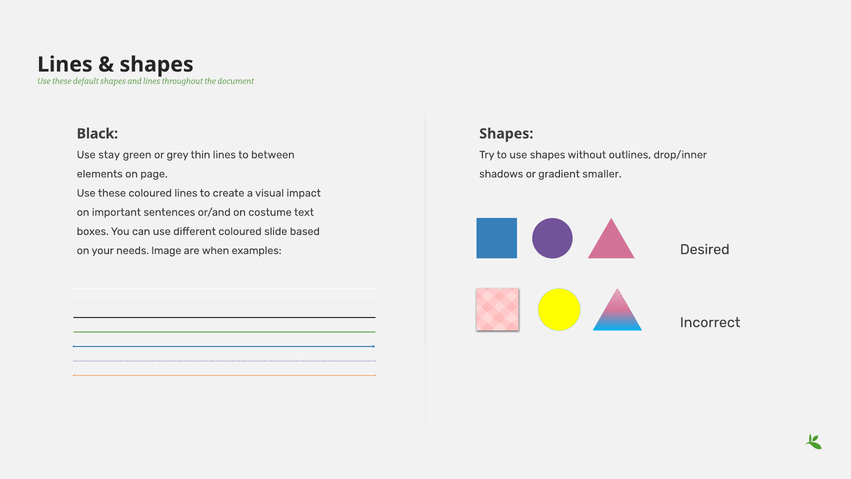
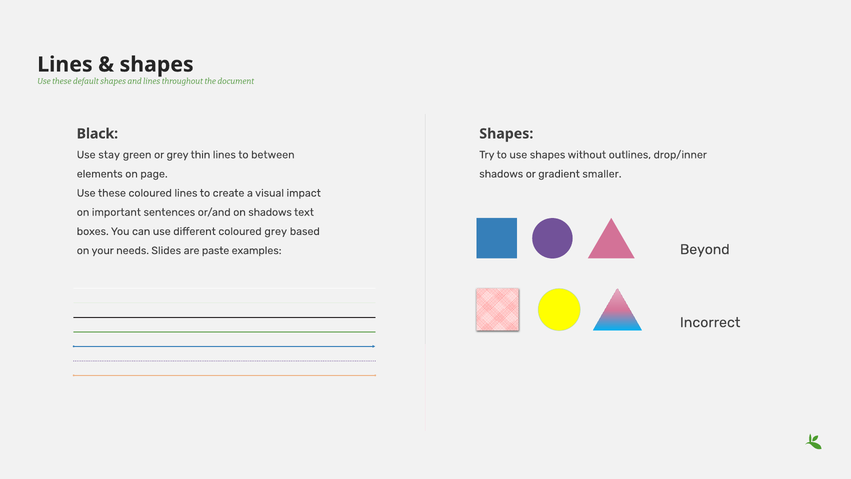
on costume: costume -> shadows
coloured slide: slide -> grey
Image: Image -> Slides
when: when -> paste
Desired: Desired -> Beyond
